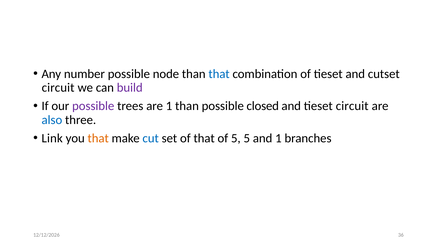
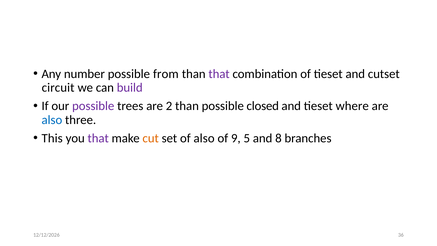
node: node -> from
that at (219, 74) colour: blue -> purple
are 1: 1 -> 2
tieset circuit: circuit -> where
Link: Link -> This
that at (98, 138) colour: orange -> purple
cut colour: blue -> orange
of that: that -> also
of 5: 5 -> 9
and 1: 1 -> 8
